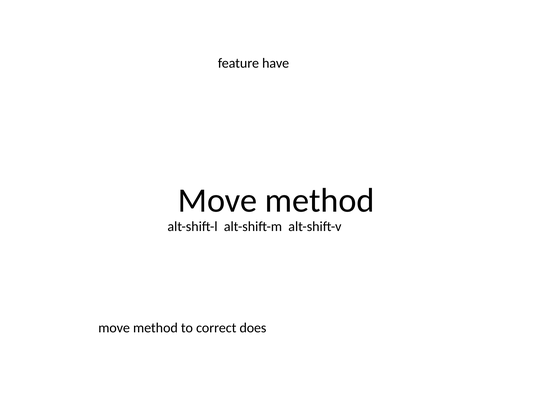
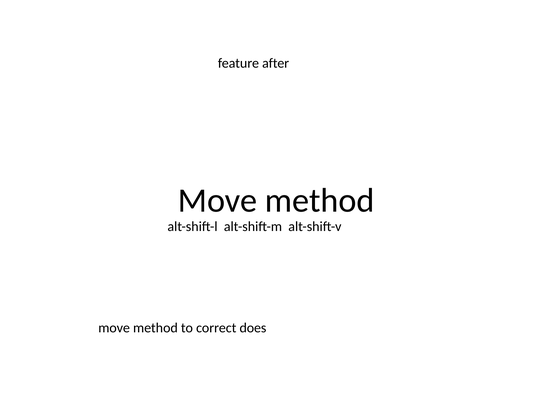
have: have -> after
